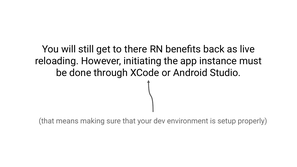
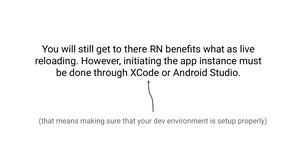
back: back -> what
